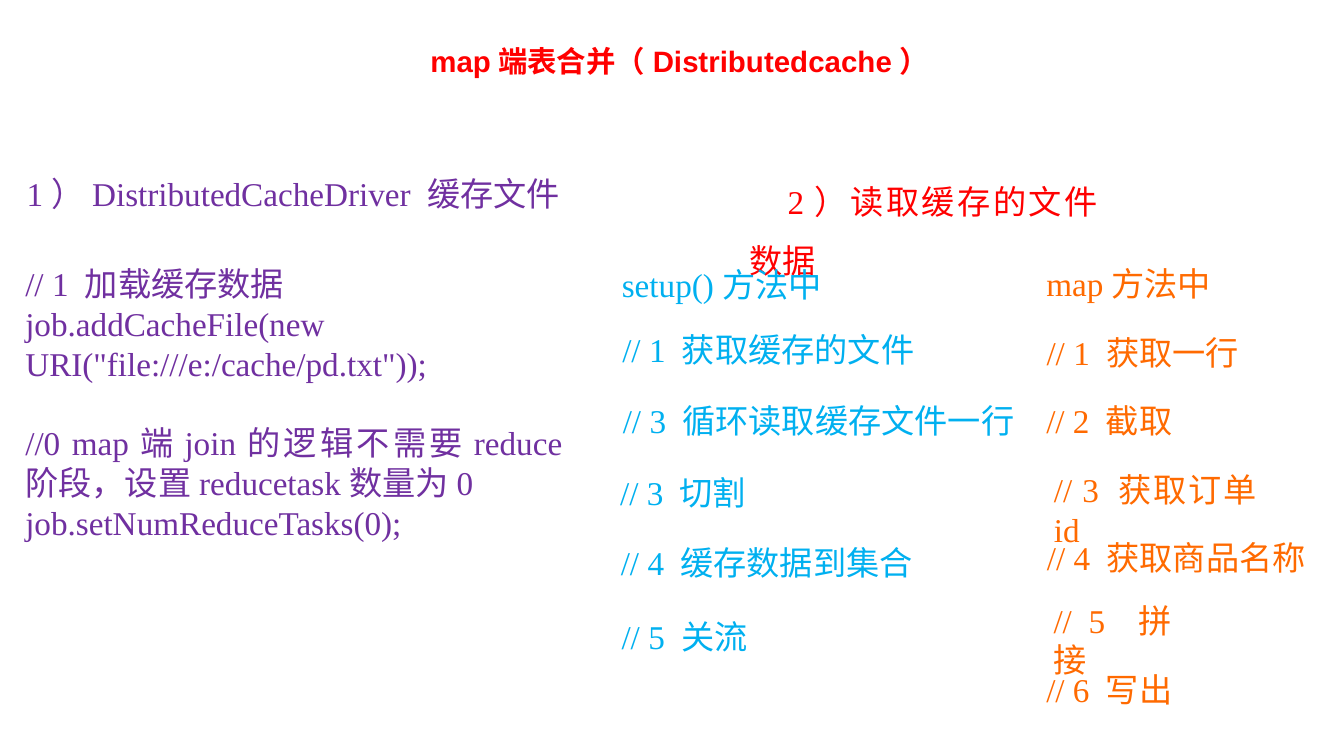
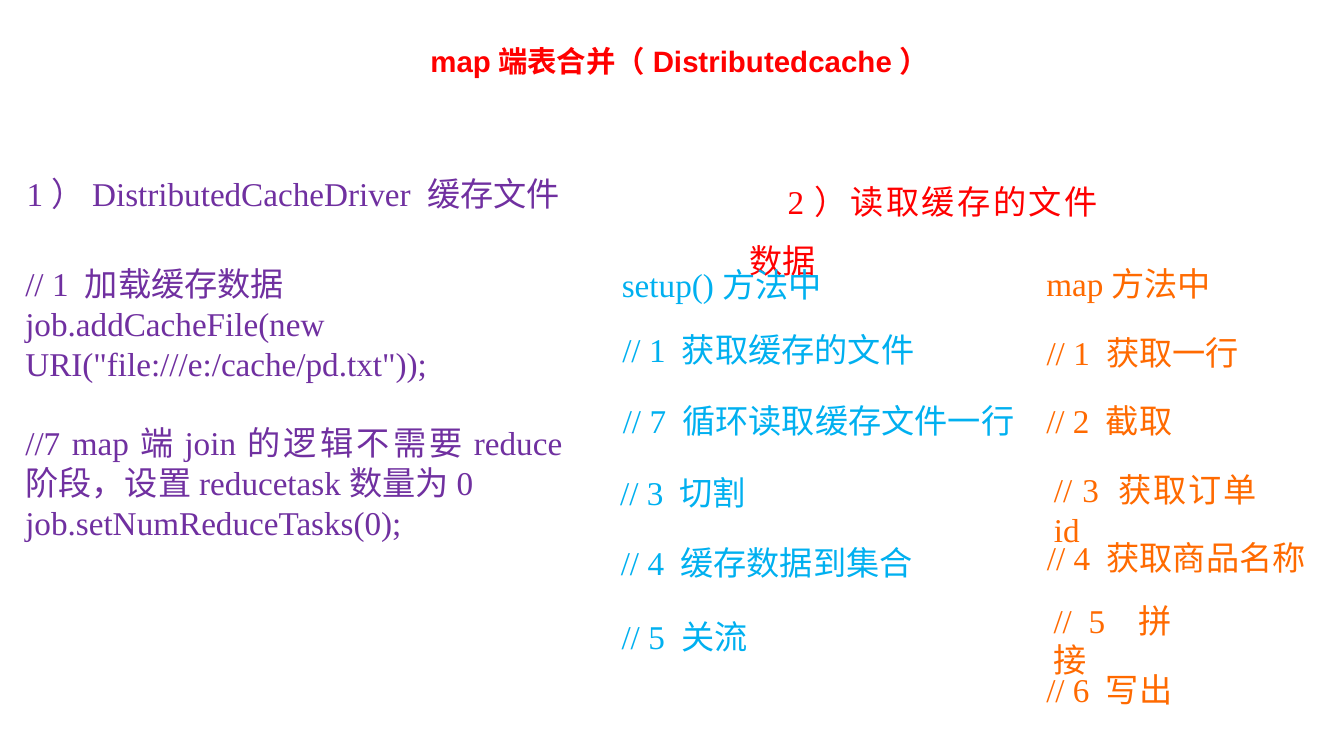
3 at (658, 423): 3 -> 7
//0: //0 -> //7
